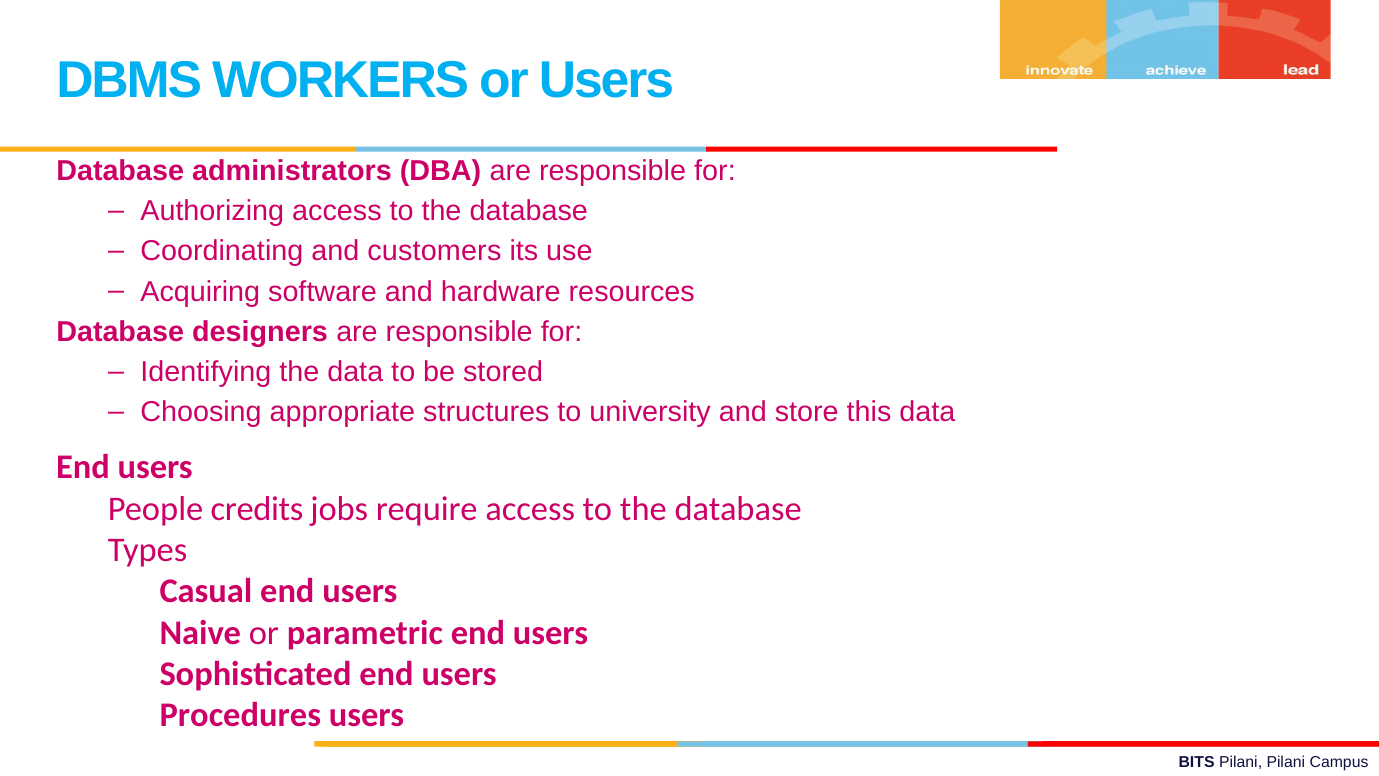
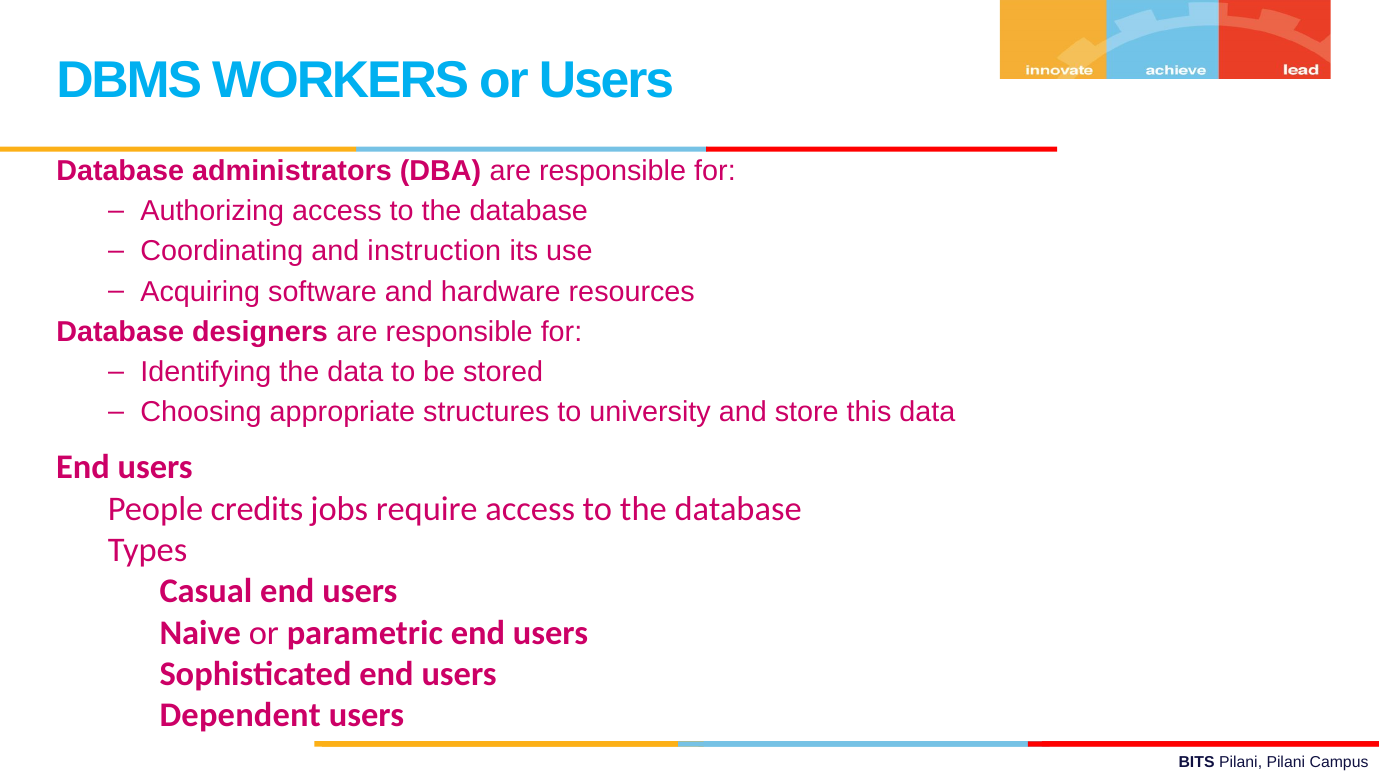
customers: customers -> instruction
Procedures: Procedures -> Dependent
